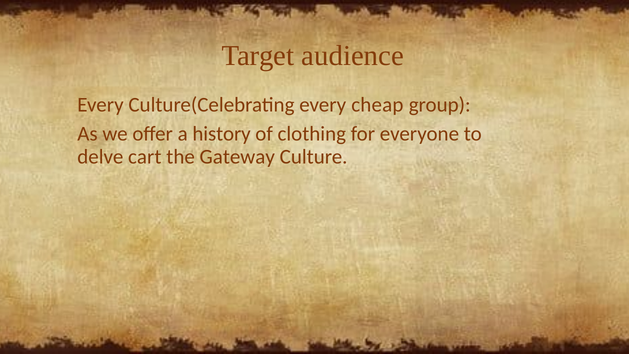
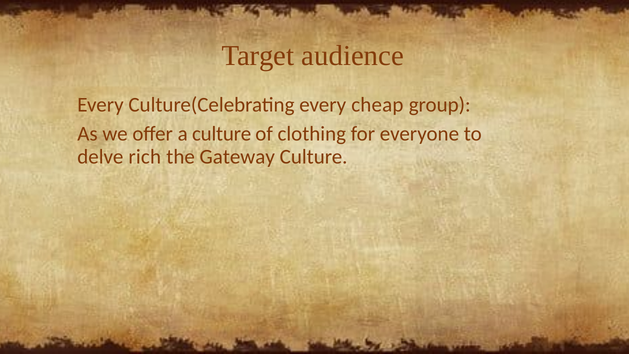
a history: history -> culture
cart: cart -> rich
